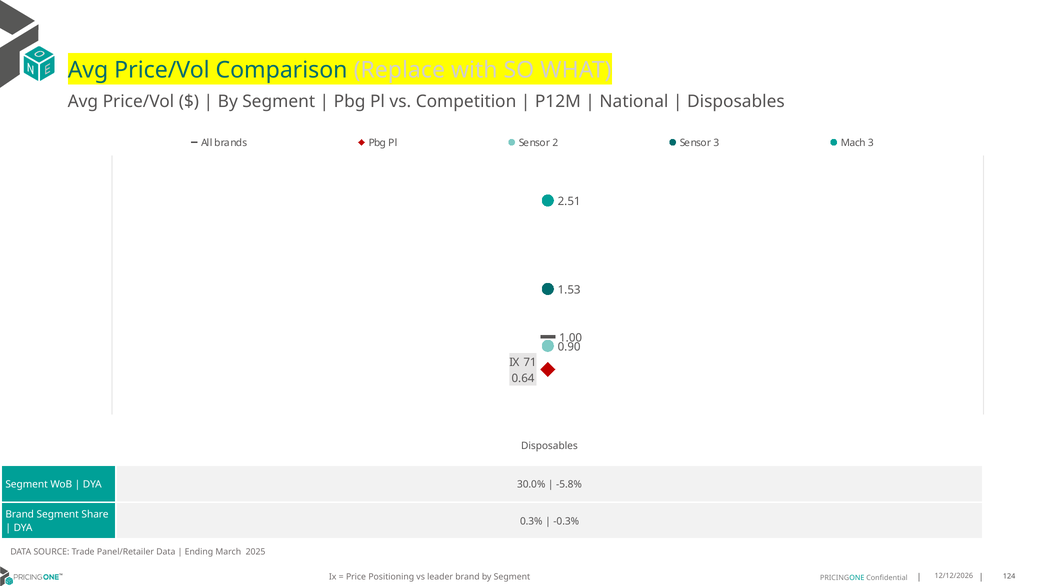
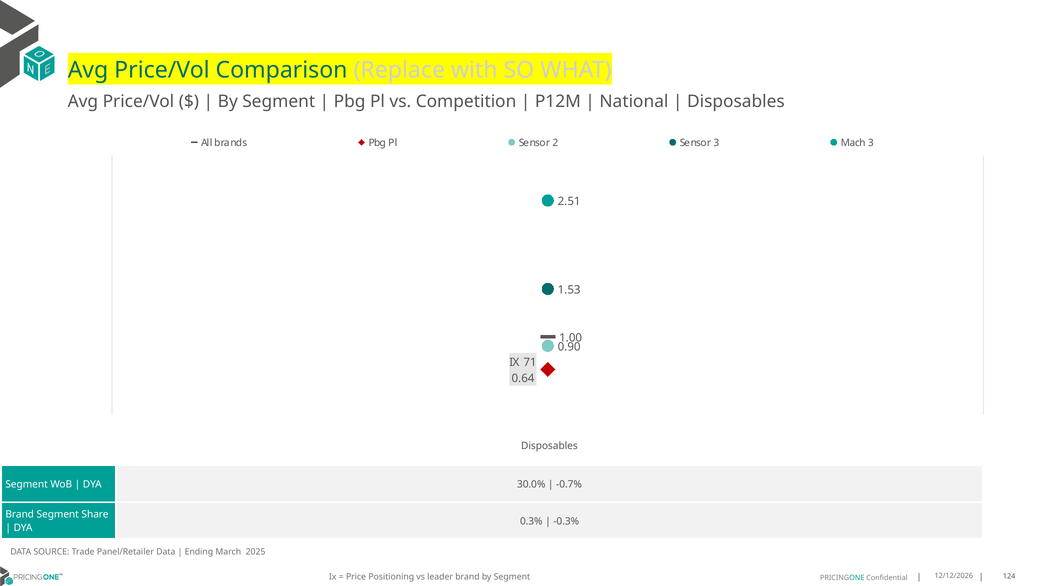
-5.8%: -5.8% -> -0.7%
